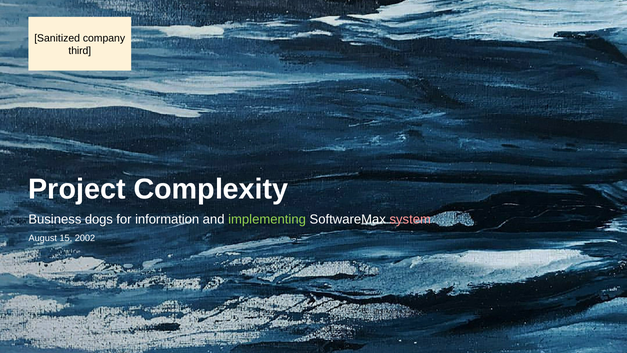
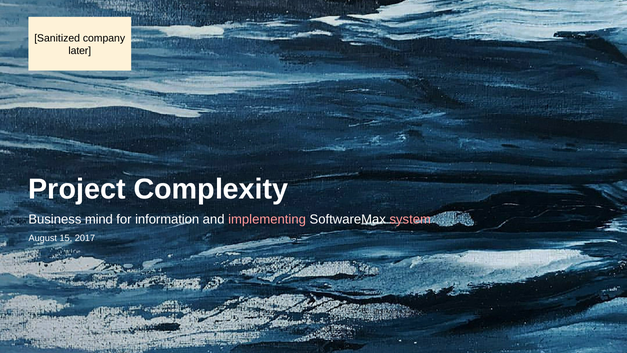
third: third -> later
dogs: dogs -> mind
implementing colour: light green -> pink
2002: 2002 -> 2017
